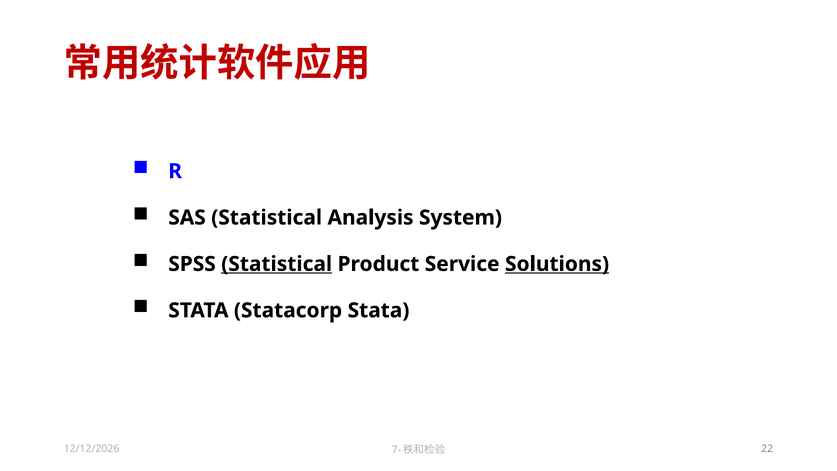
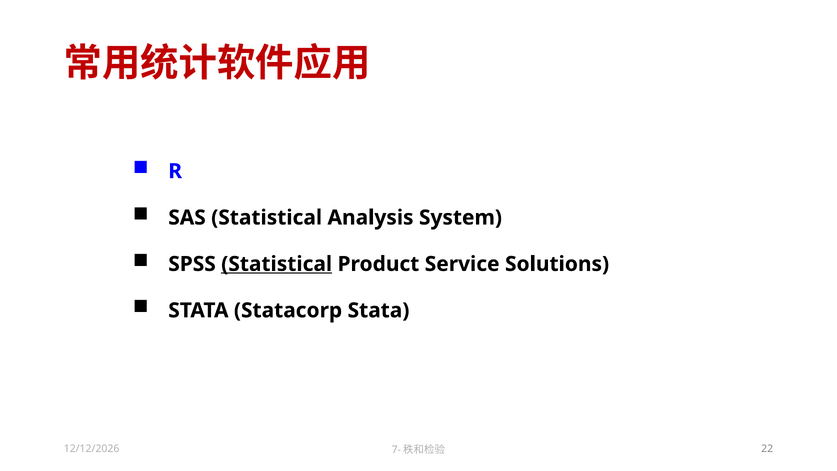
Solutions underline: present -> none
